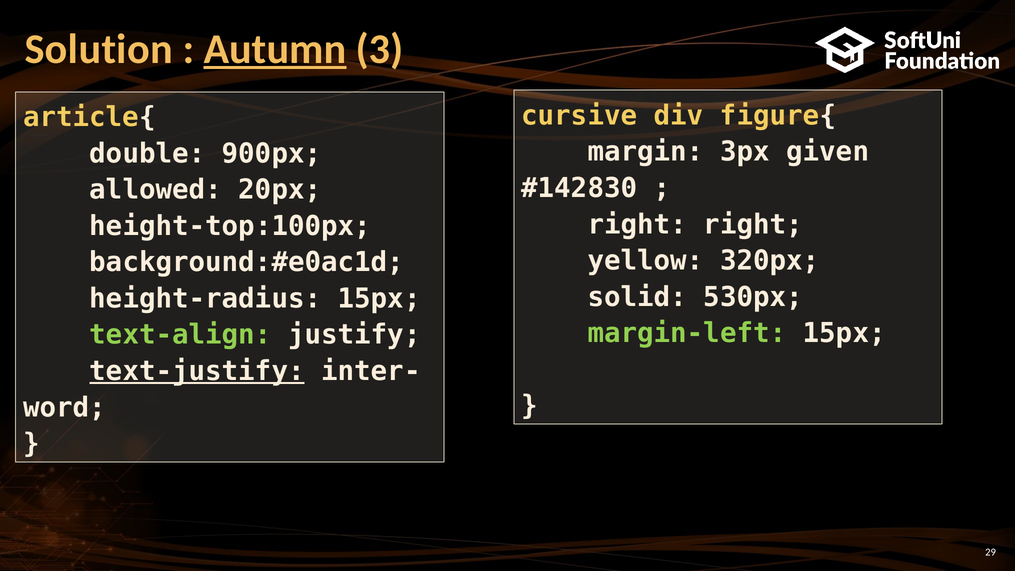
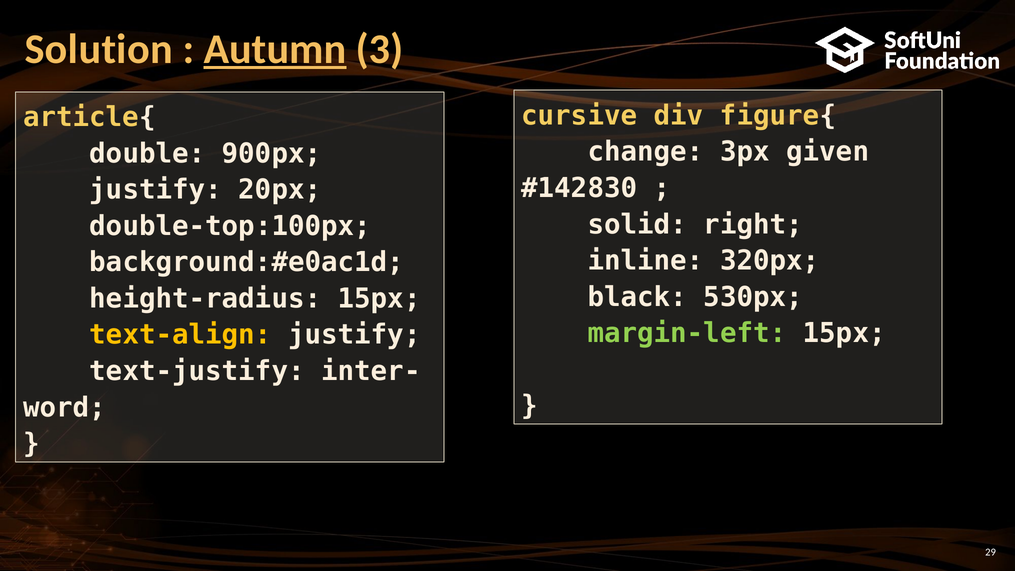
margin: margin -> change
allowed at (156, 190): allowed -> justify
right at (637, 224): right -> solid
height-top:100px: height-top:100px -> double-top:100px
yellow: yellow -> inline
solid: solid -> black
text-align colour: light green -> yellow
text-justify underline: present -> none
